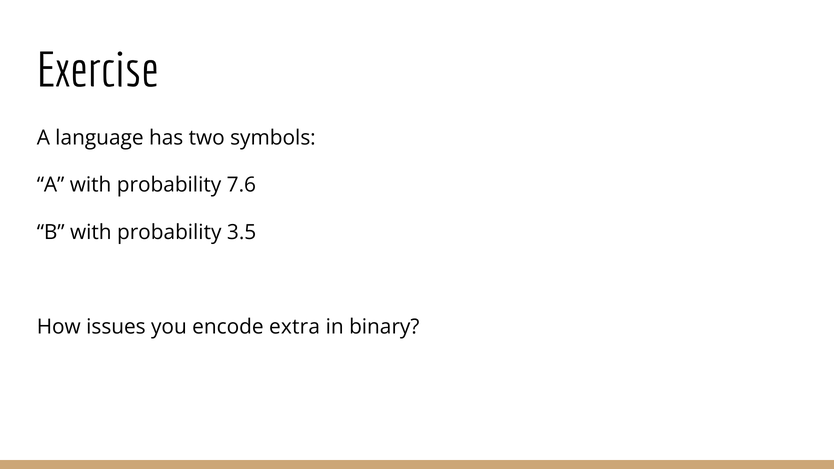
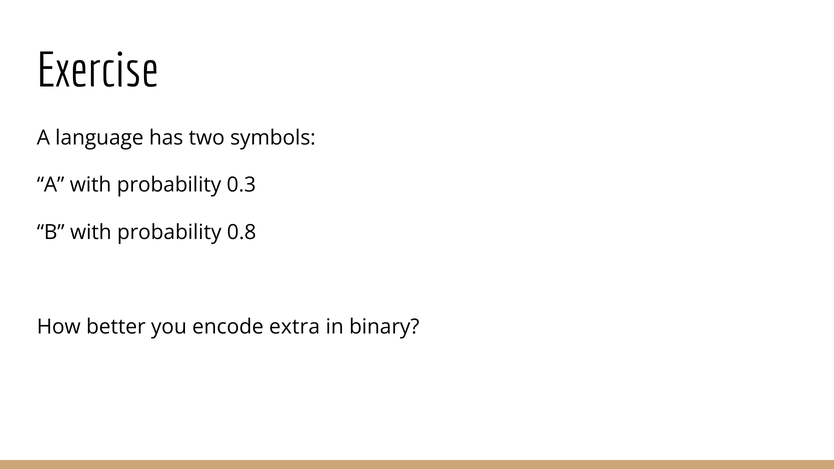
7.6: 7.6 -> 0.3
3.5: 3.5 -> 0.8
issues: issues -> better
